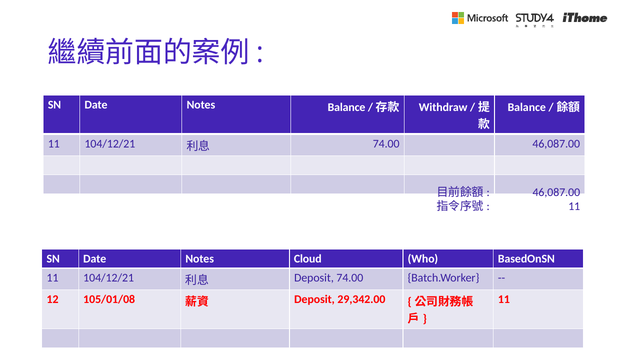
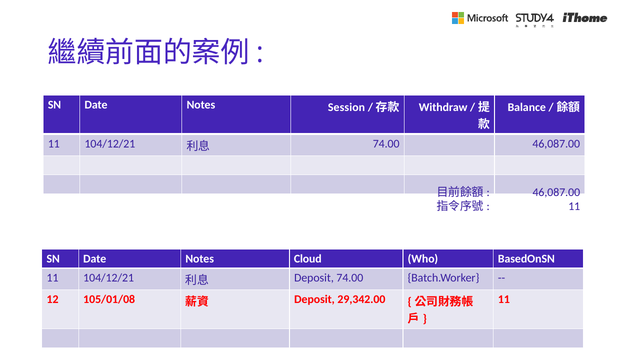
Notes Balance: Balance -> Session
